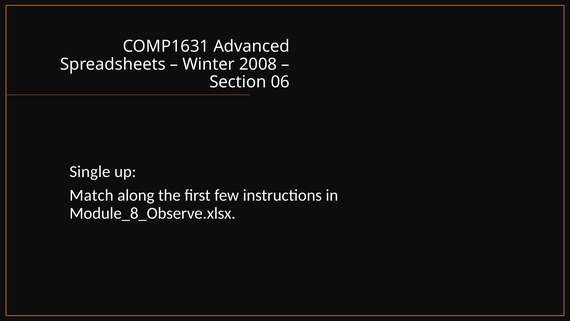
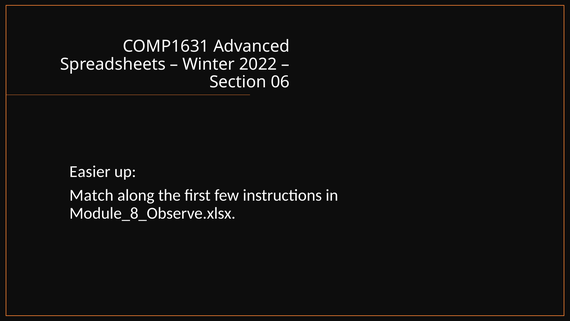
2008: 2008 -> 2022
Single: Single -> Easier
